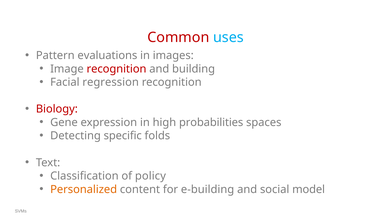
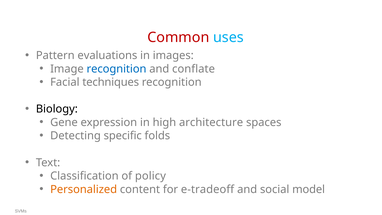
recognition at (116, 69) colour: red -> blue
building: building -> conflate
regression: regression -> techniques
Biology colour: red -> black
probabilities: probabilities -> architecture
e-building: e-building -> e-tradeoff
